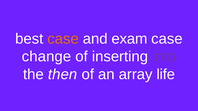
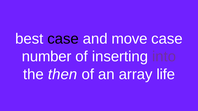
case at (63, 39) colour: orange -> black
exam: exam -> move
change: change -> number
